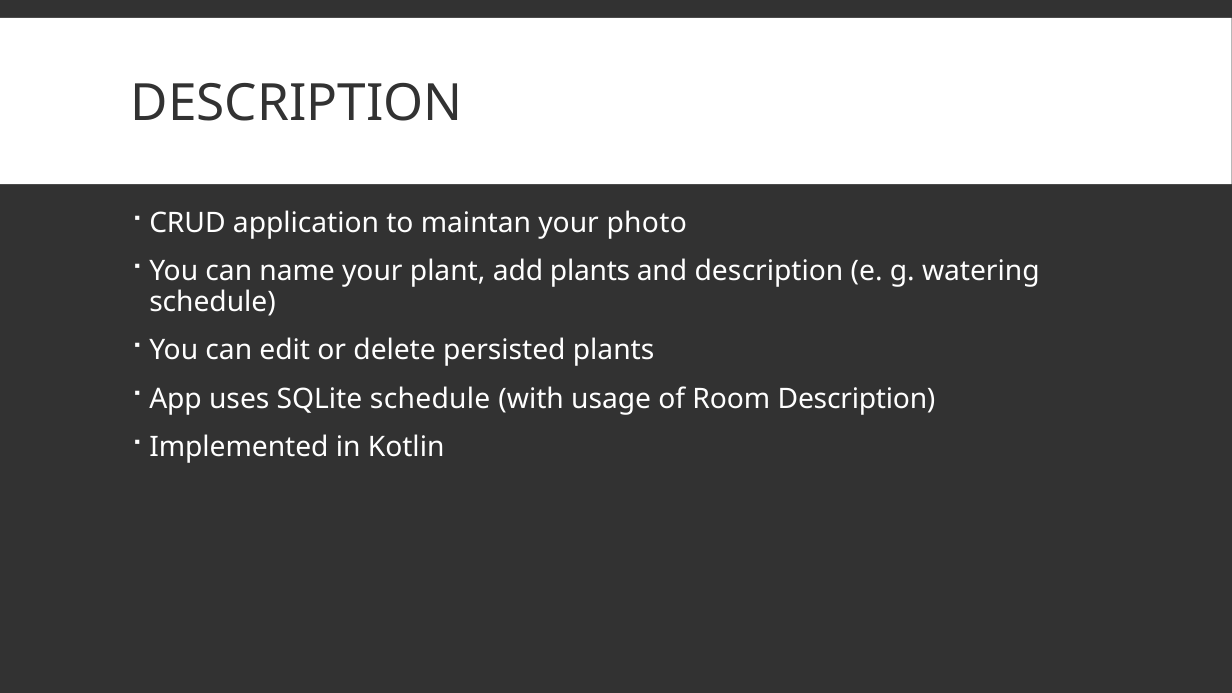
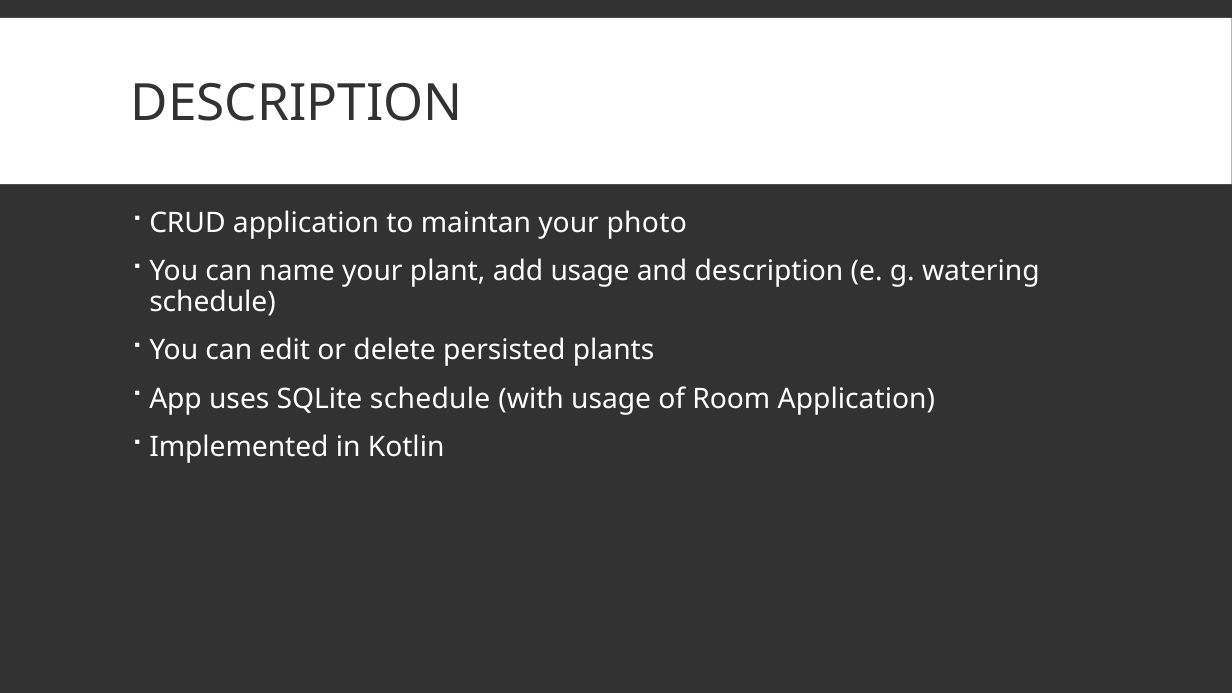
add plants: plants -> usage
Room Description: Description -> Application
